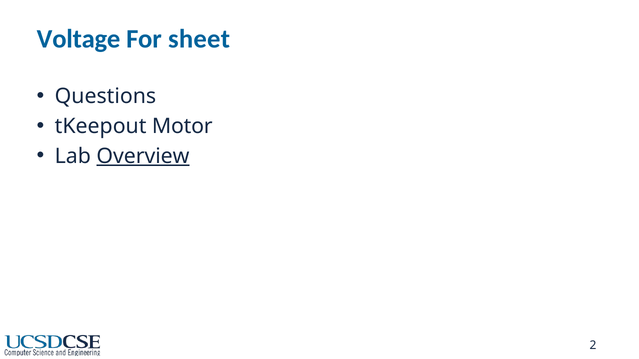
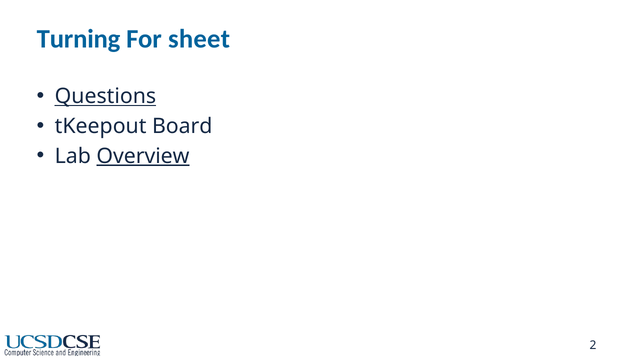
Voltage: Voltage -> Turning
Questions underline: none -> present
Motor: Motor -> Board
